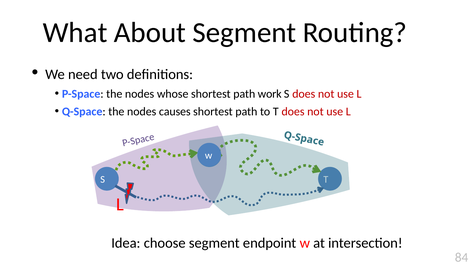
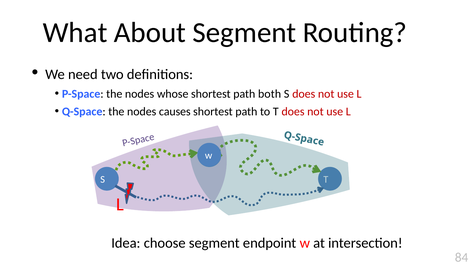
work: work -> both
